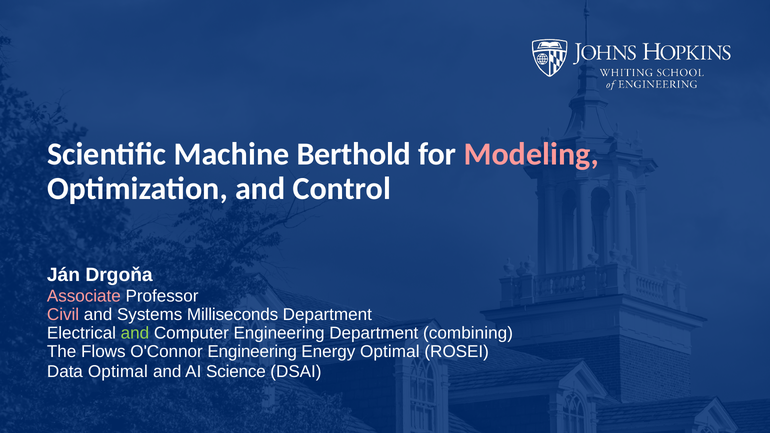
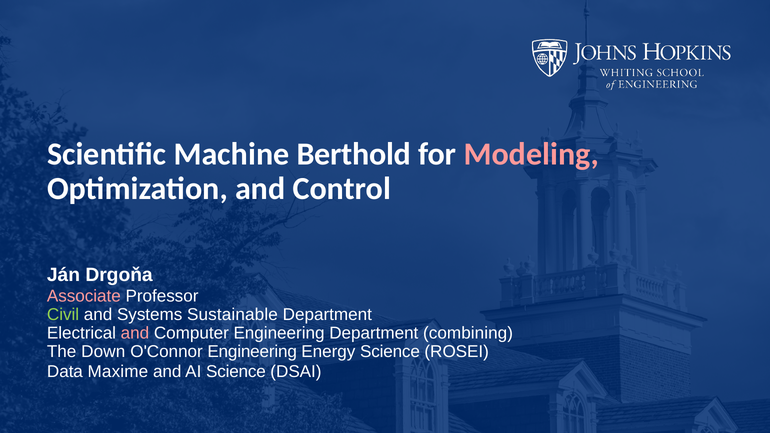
Civil colour: pink -> light green
Milliseconds: Milliseconds -> Sustainable
and at (135, 333) colour: light green -> pink
Flows: Flows -> Down
Energy Optimal: Optimal -> Science
Data Optimal: Optimal -> Maxime
